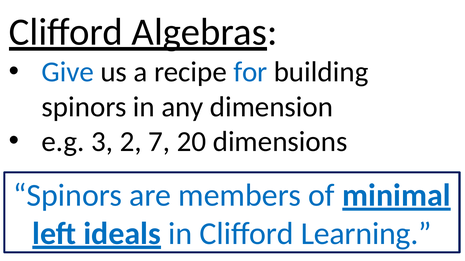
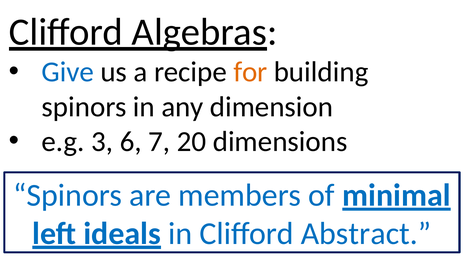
for colour: blue -> orange
2: 2 -> 6
Learning: Learning -> Abstract
